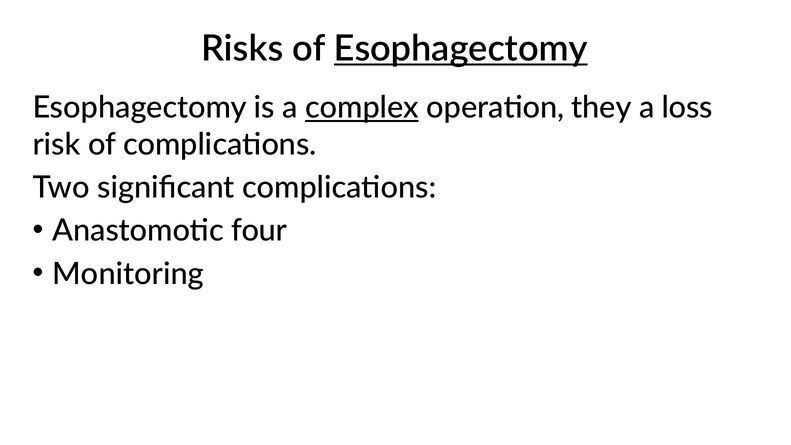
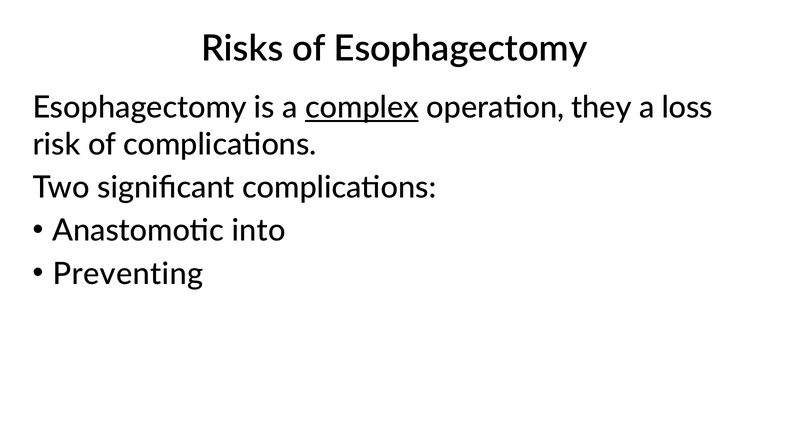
Esophagectomy at (461, 49) underline: present -> none
four: four -> into
Monitoring: Monitoring -> Preventing
